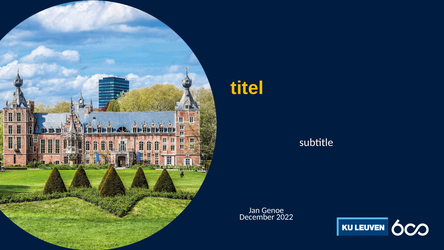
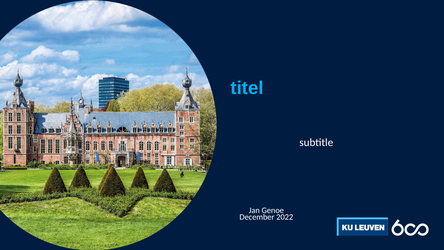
titel colour: yellow -> light blue
